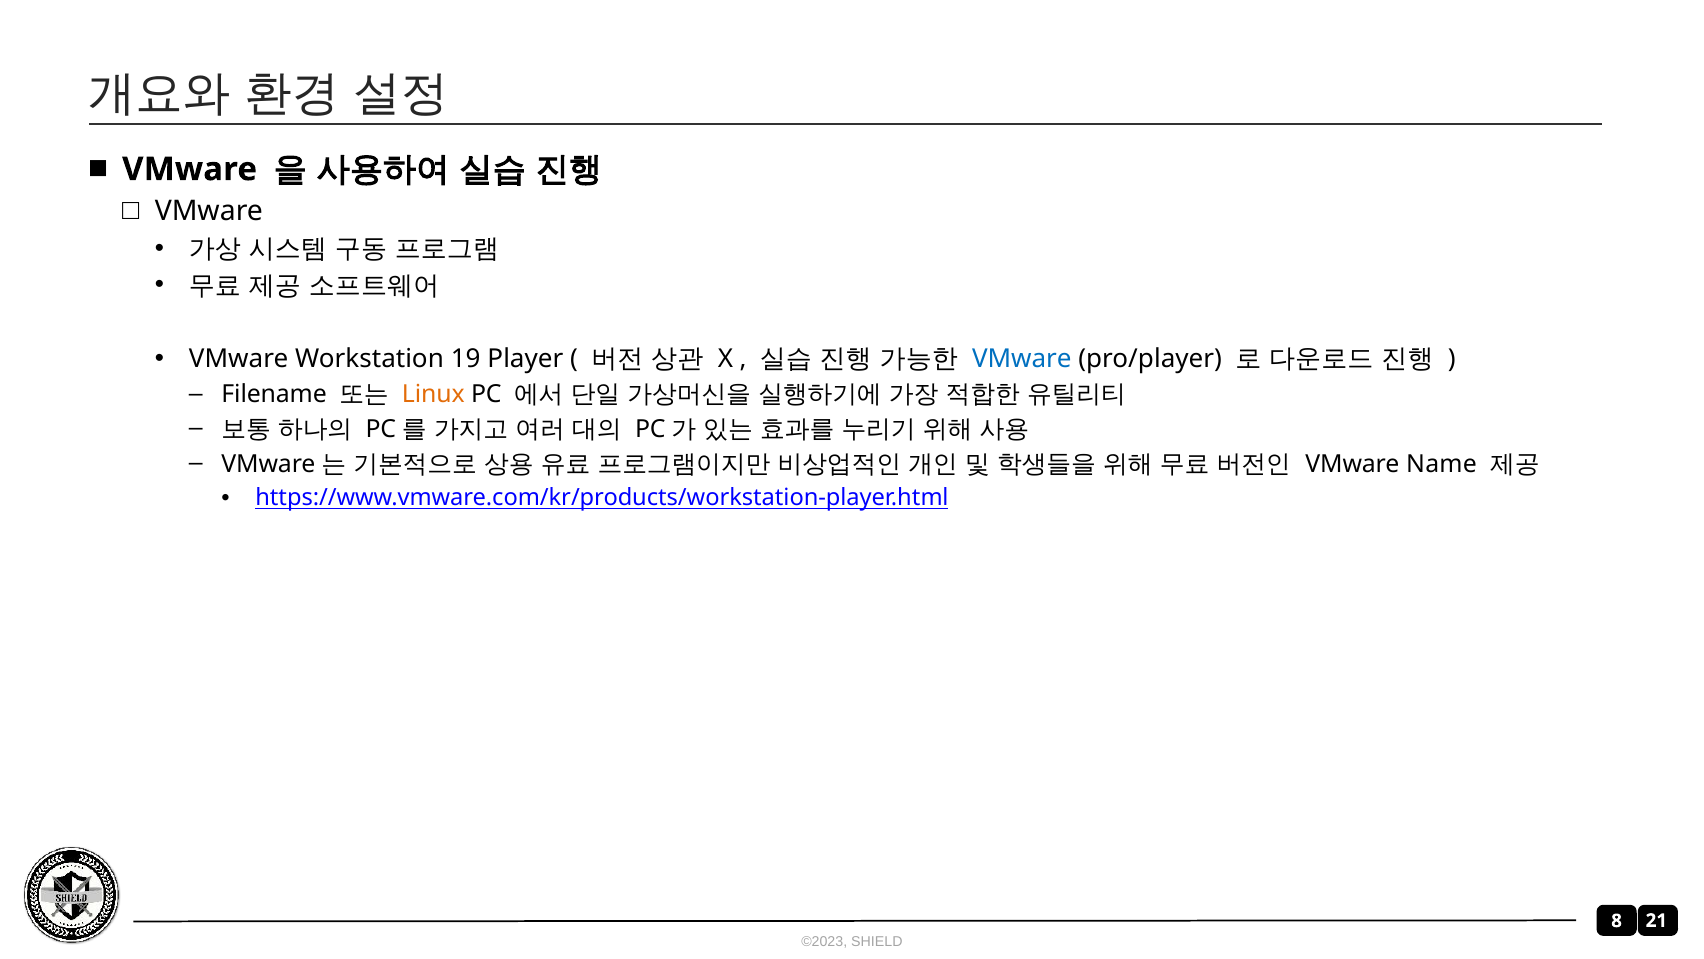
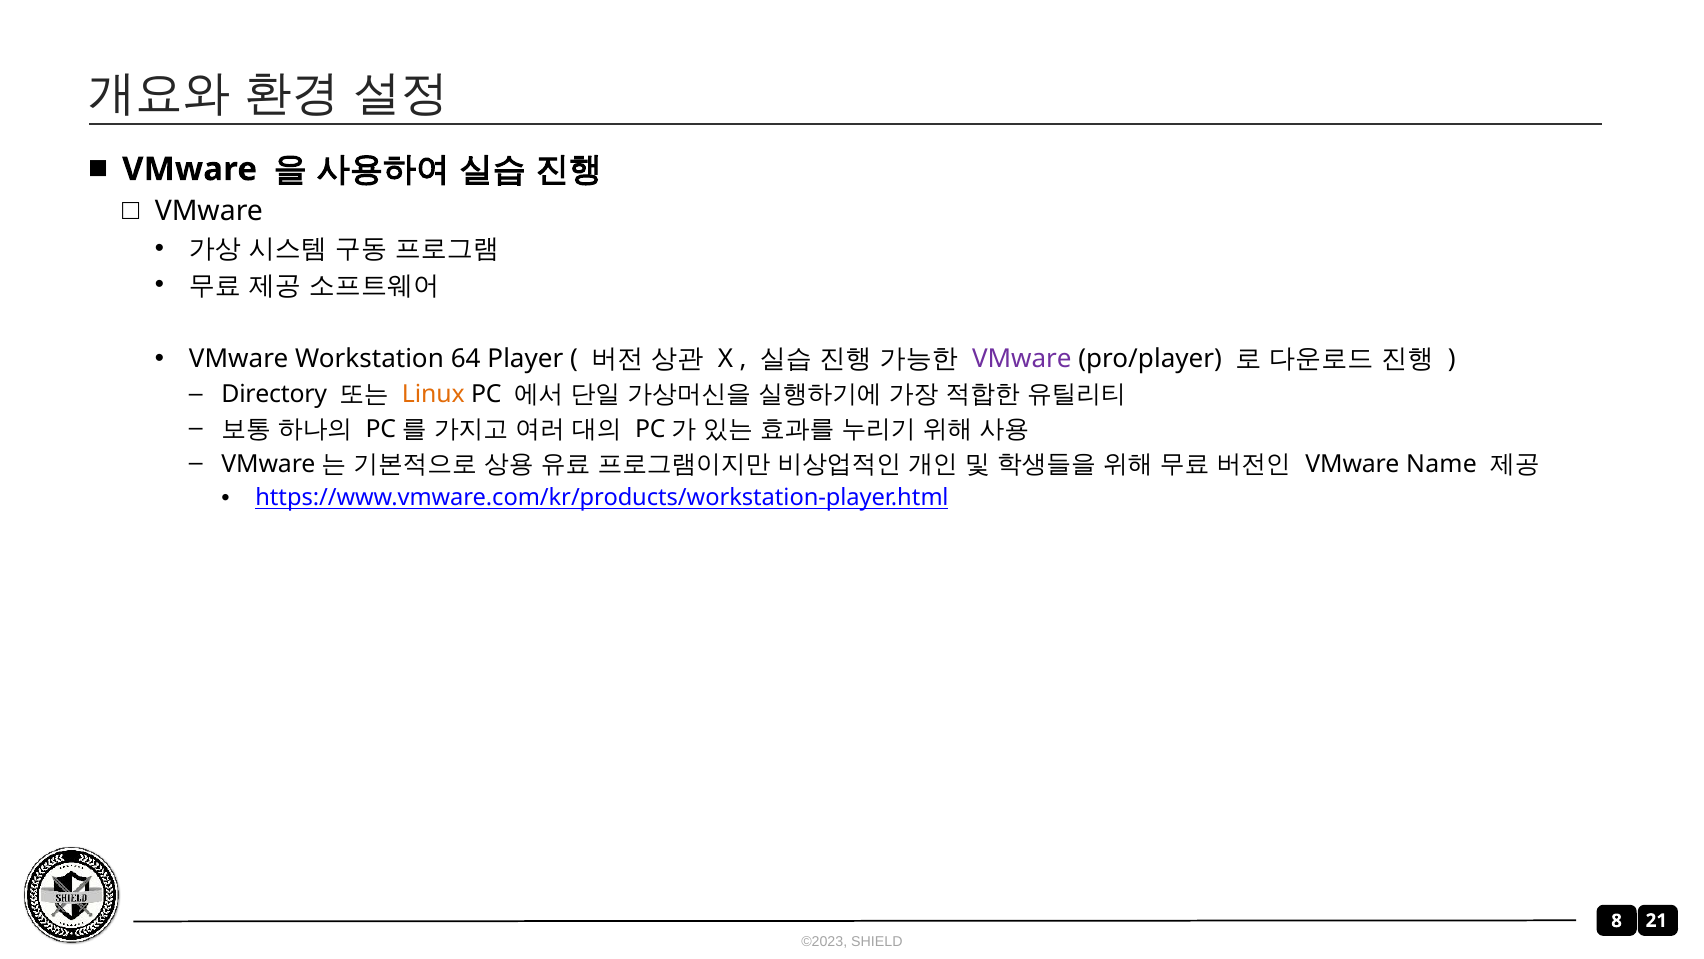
19: 19 -> 64
VMware at (1022, 359) colour: blue -> purple
Filename: Filename -> Directory
